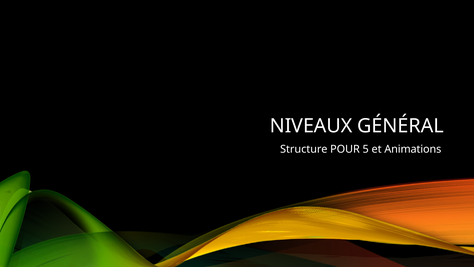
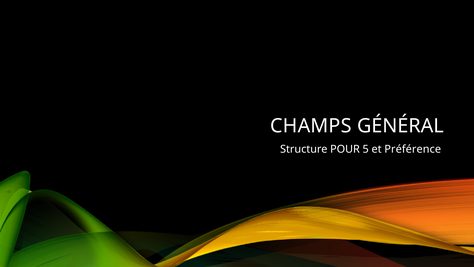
NIVEAUX: NIVEAUX -> CHAMPS
Animations: Animations -> Préférence
